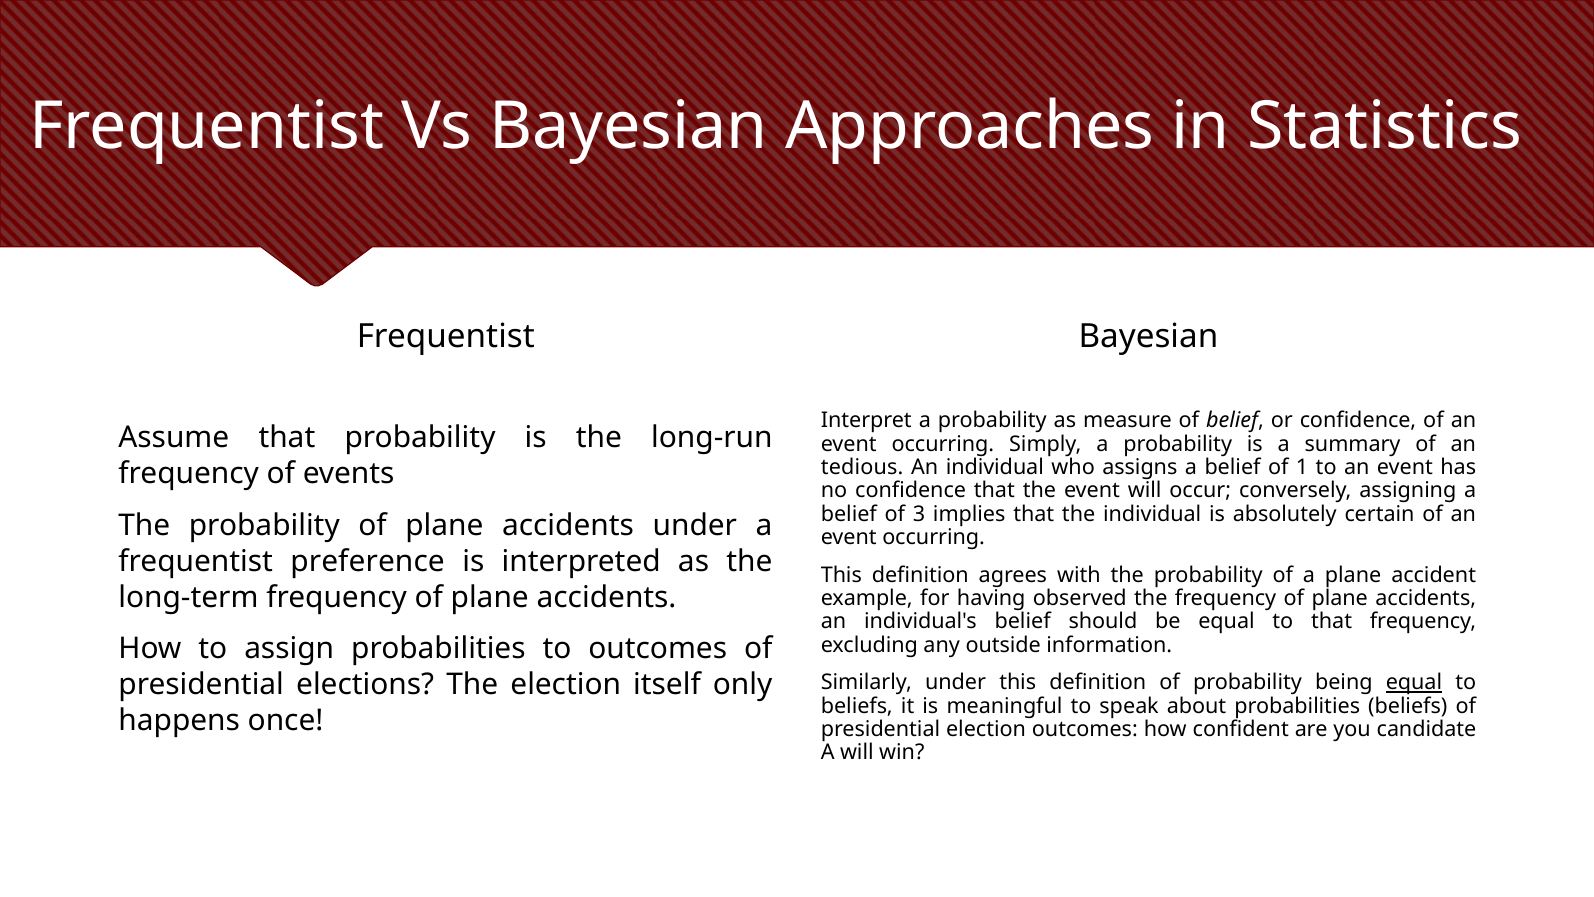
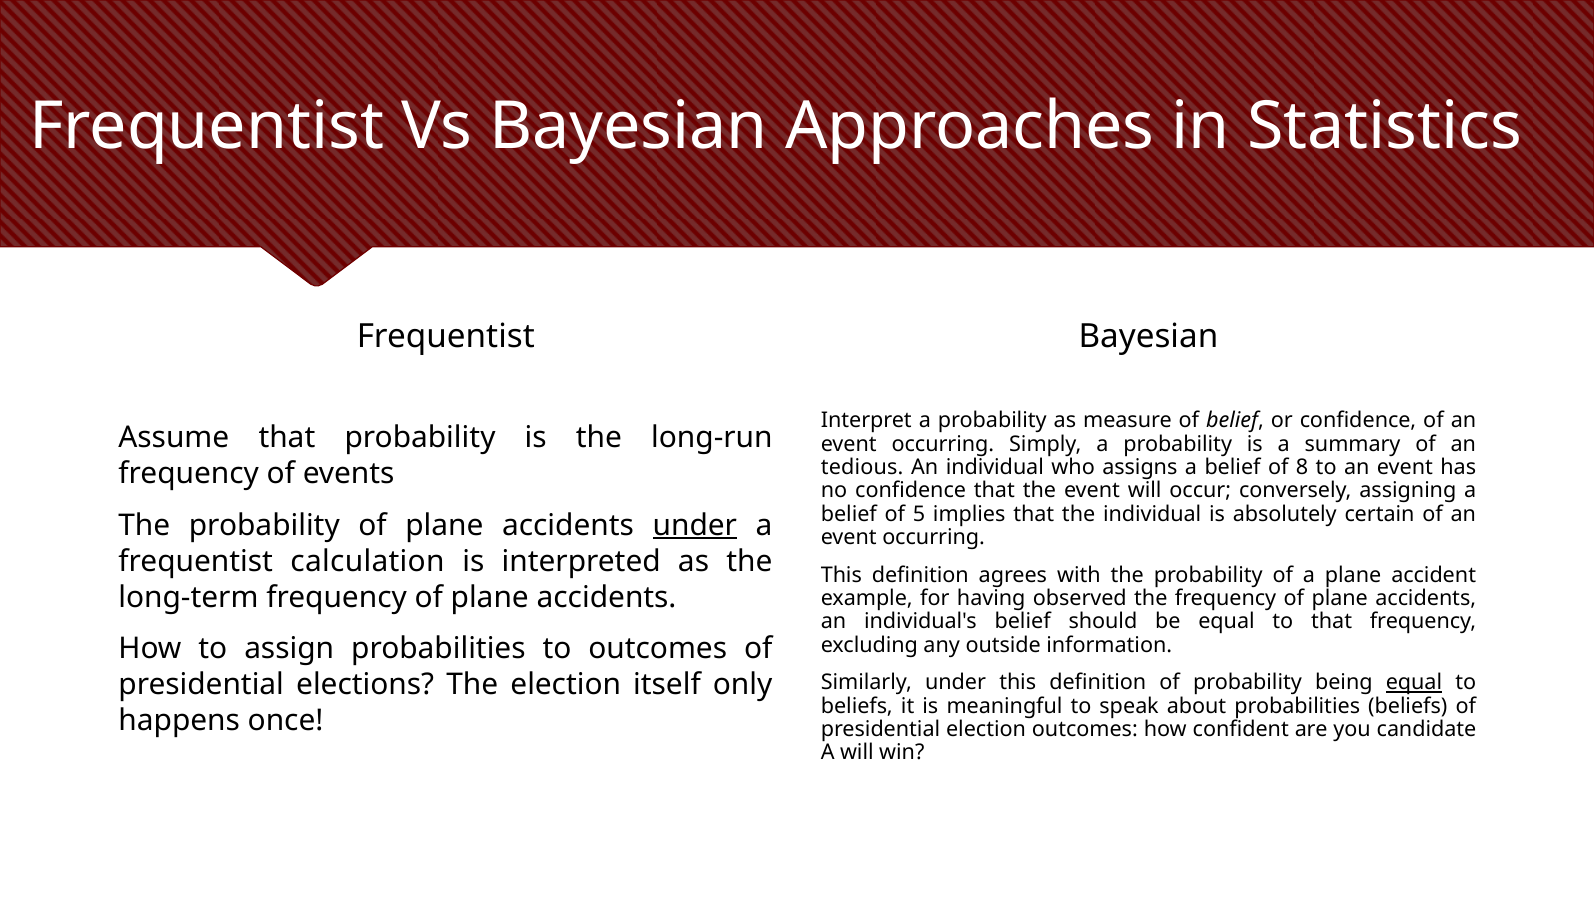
1: 1 -> 8
3: 3 -> 5
under at (695, 525) underline: none -> present
preference: preference -> calculation
